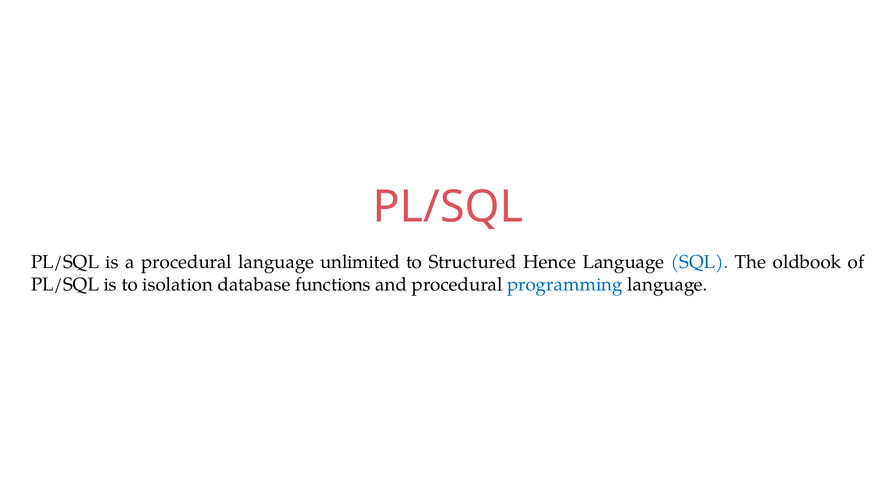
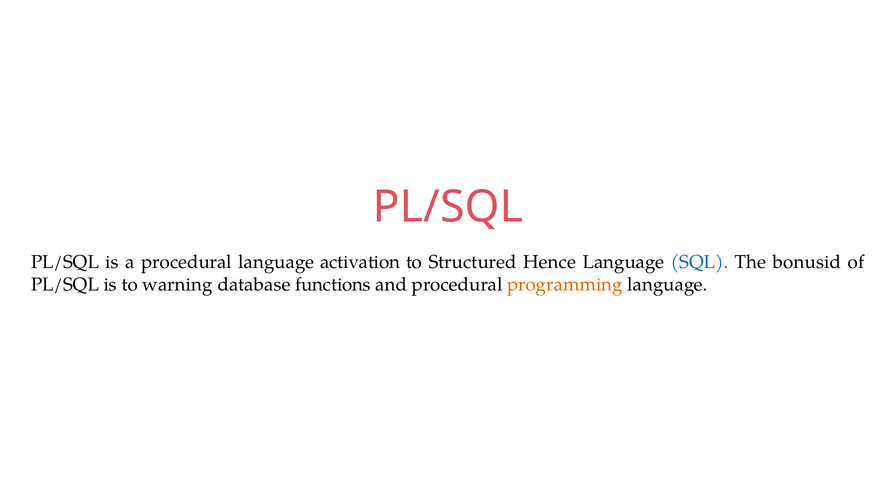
unlimited: unlimited -> activation
oldbook: oldbook -> bonusid
isolation: isolation -> warning
programming colour: blue -> orange
